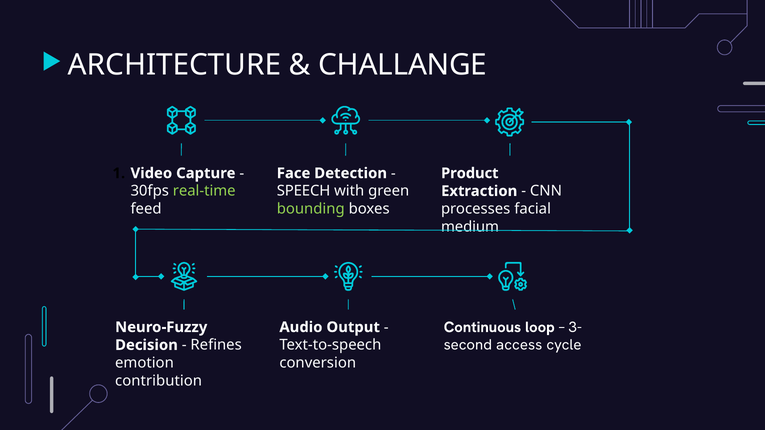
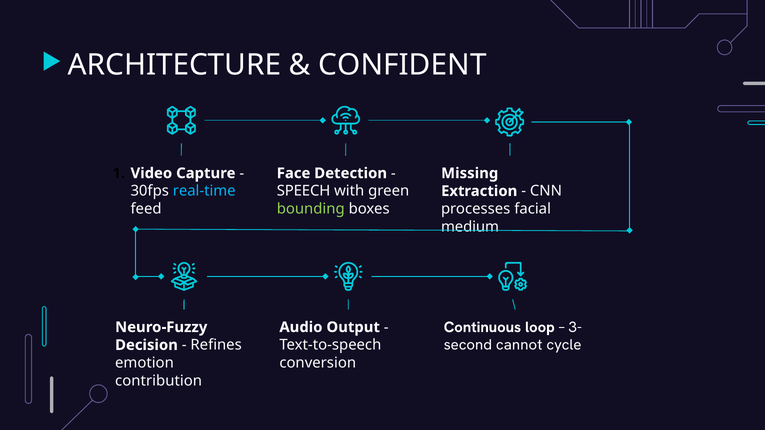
CHALLANGE: CHALLANGE -> CONFIDENT
Product: Product -> Missing
real-time colour: light green -> light blue
access: access -> cannot
